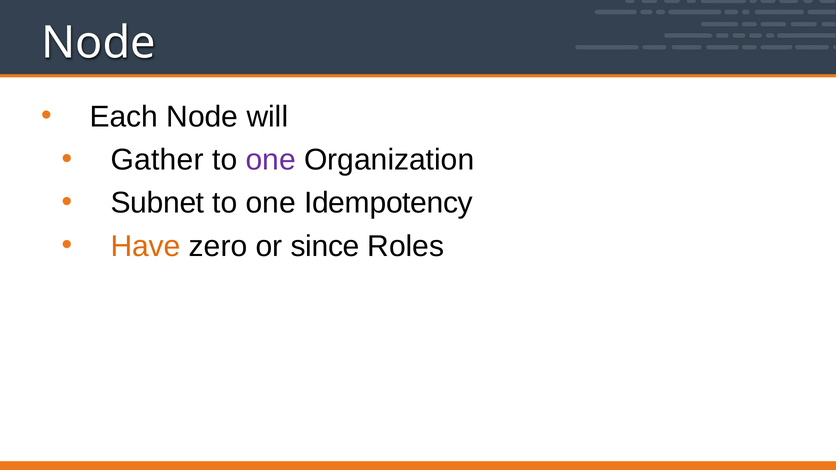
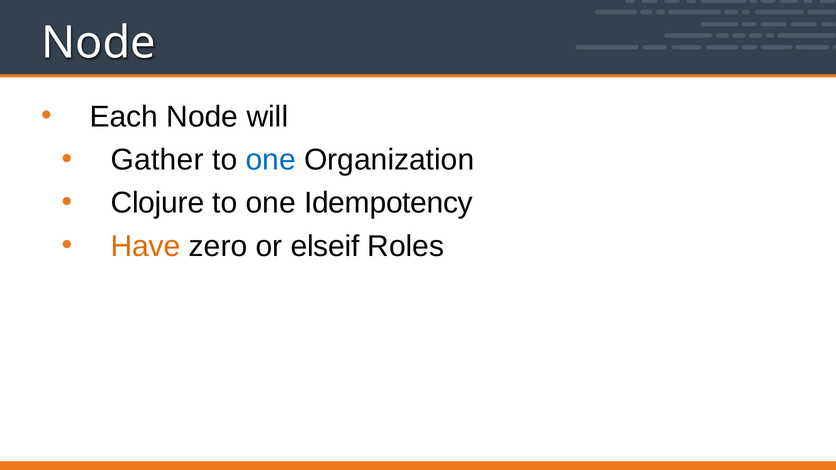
one at (271, 160) colour: purple -> blue
Subnet: Subnet -> Clojure
since: since -> elseif
